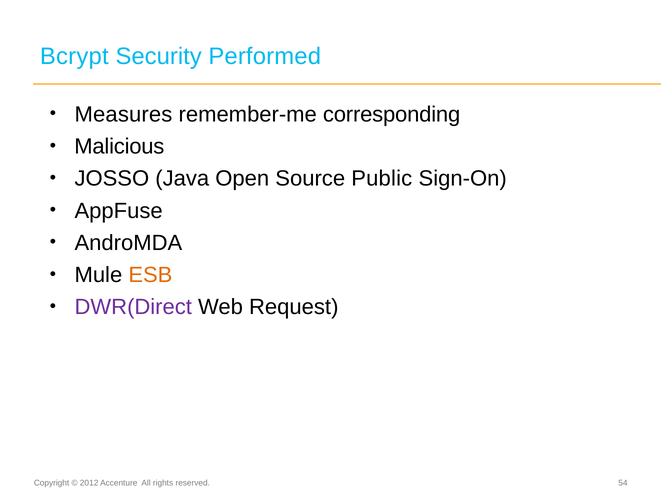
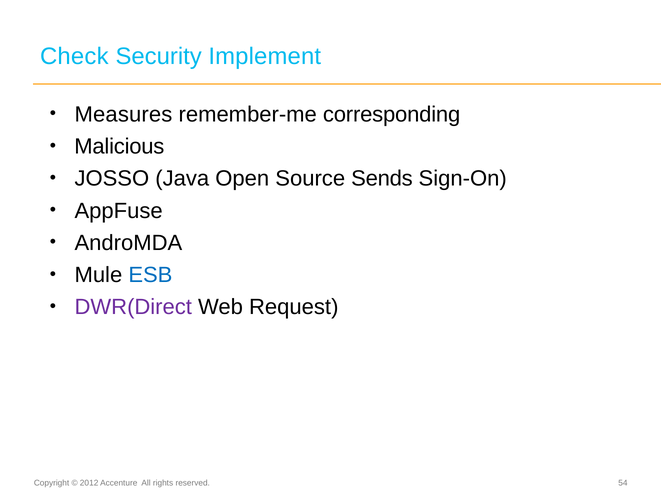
Bcrypt: Bcrypt -> Check
Performed: Performed -> Implement
Public: Public -> Sends
ESB colour: orange -> blue
